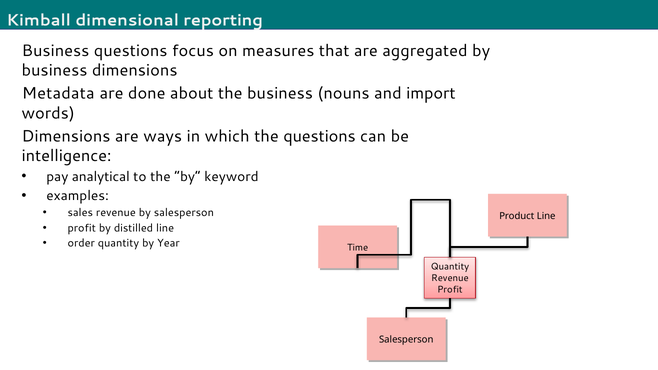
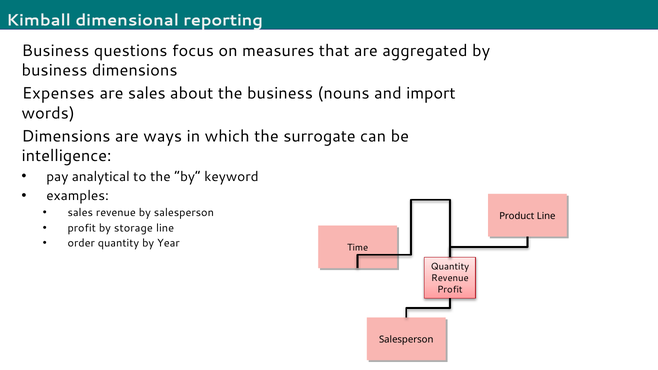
Metadata: Metadata -> Expenses
are done: done -> sales
the questions: questions -> surrogate
distilled: distilled -> storage
